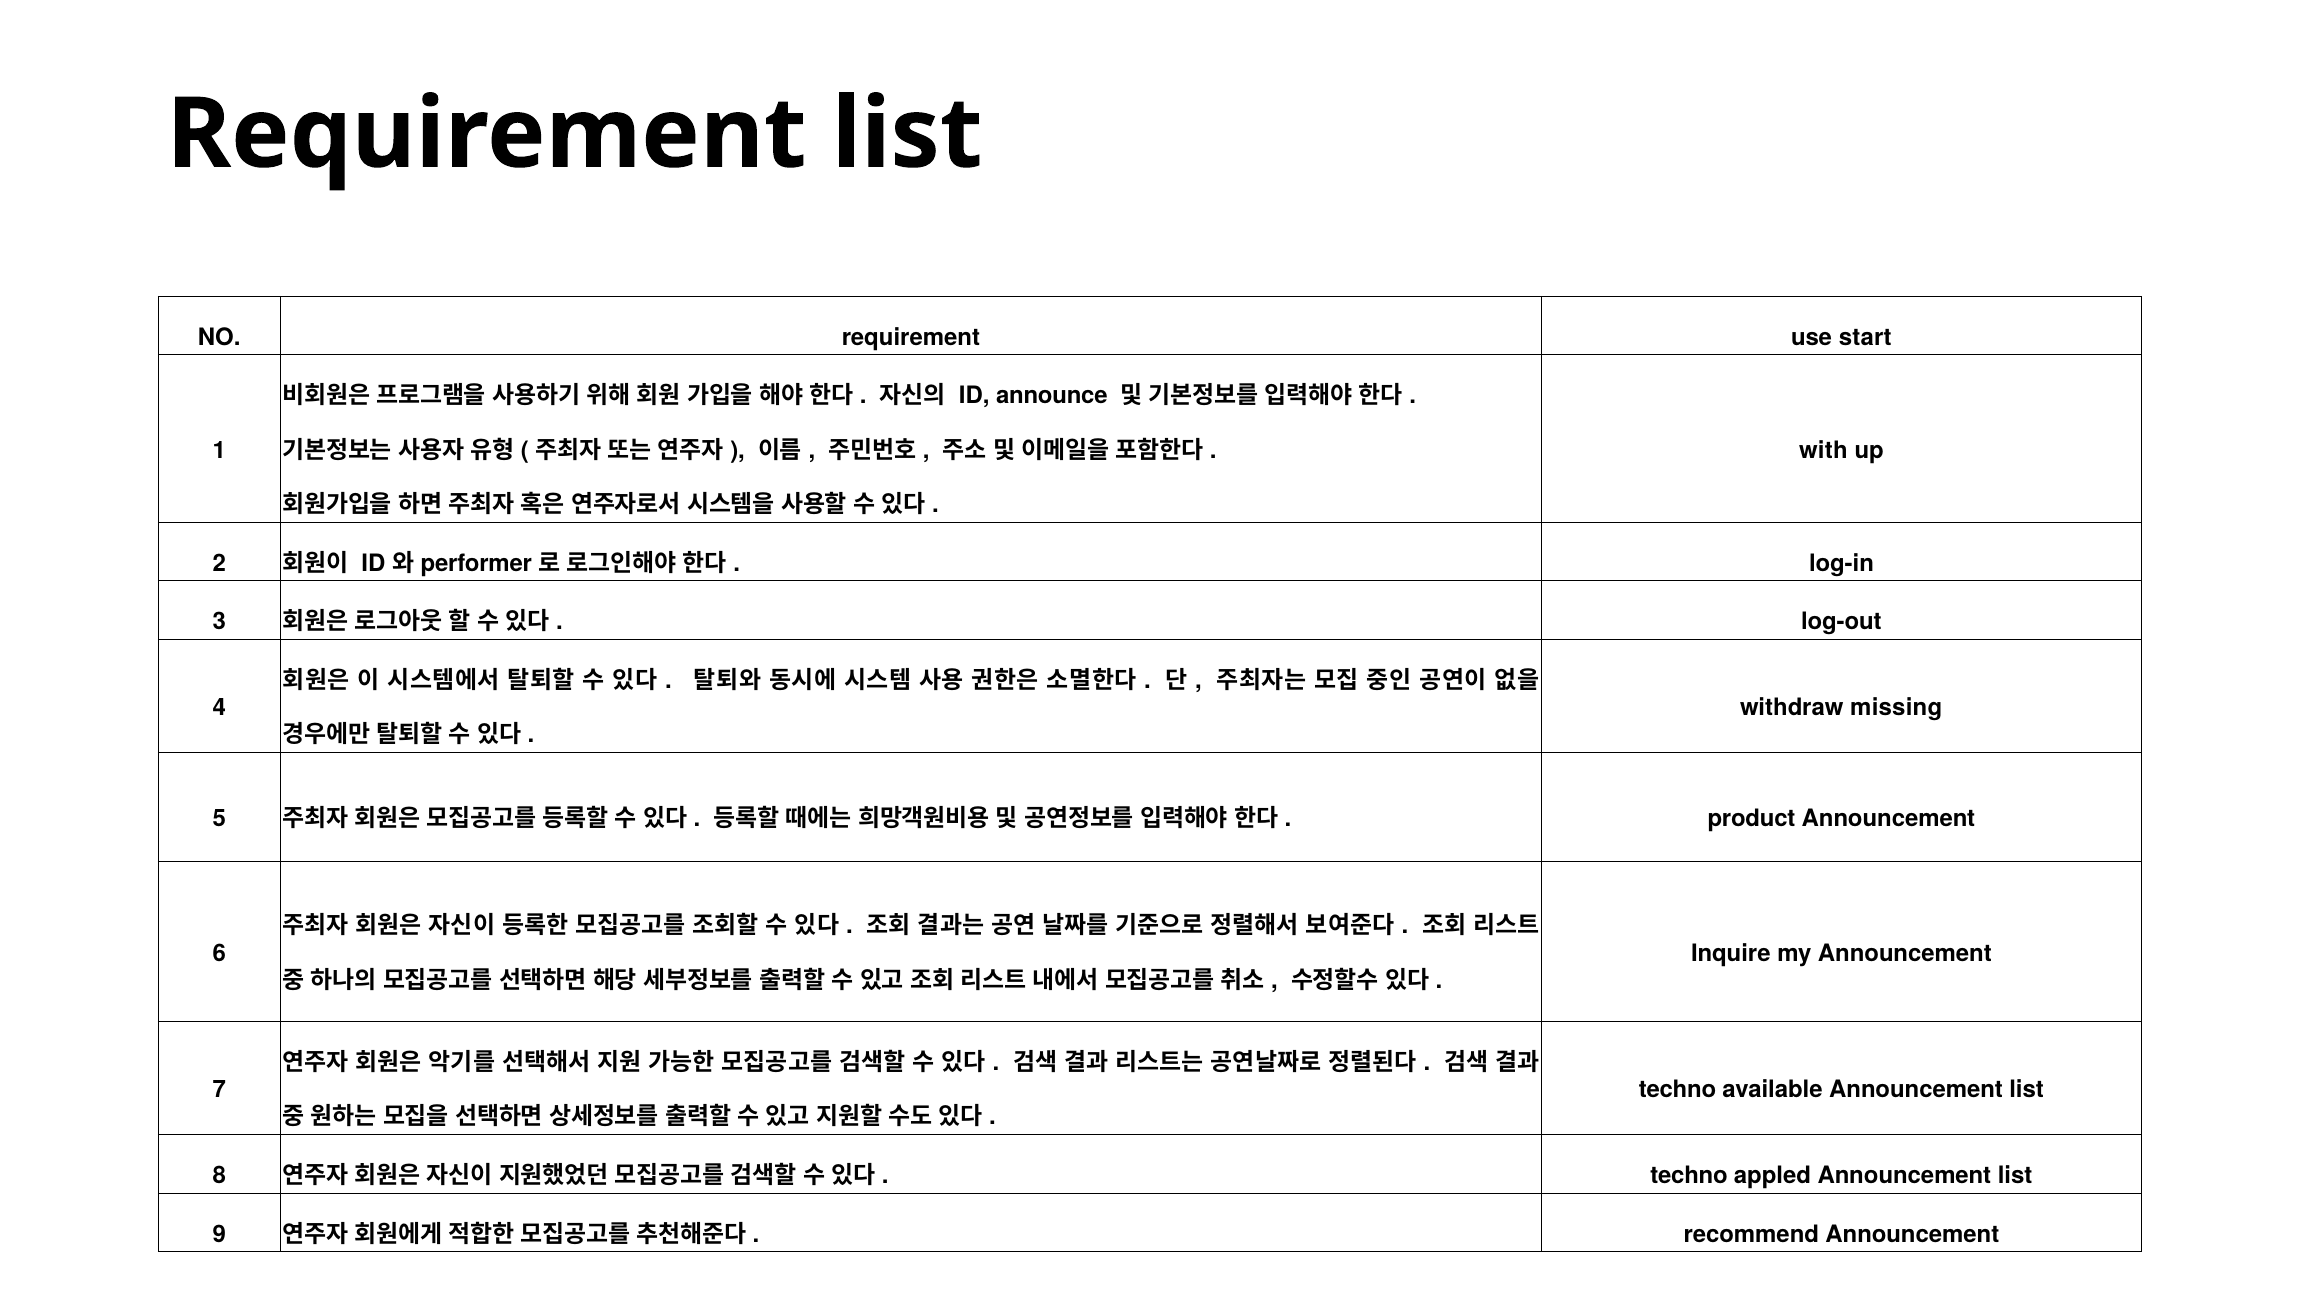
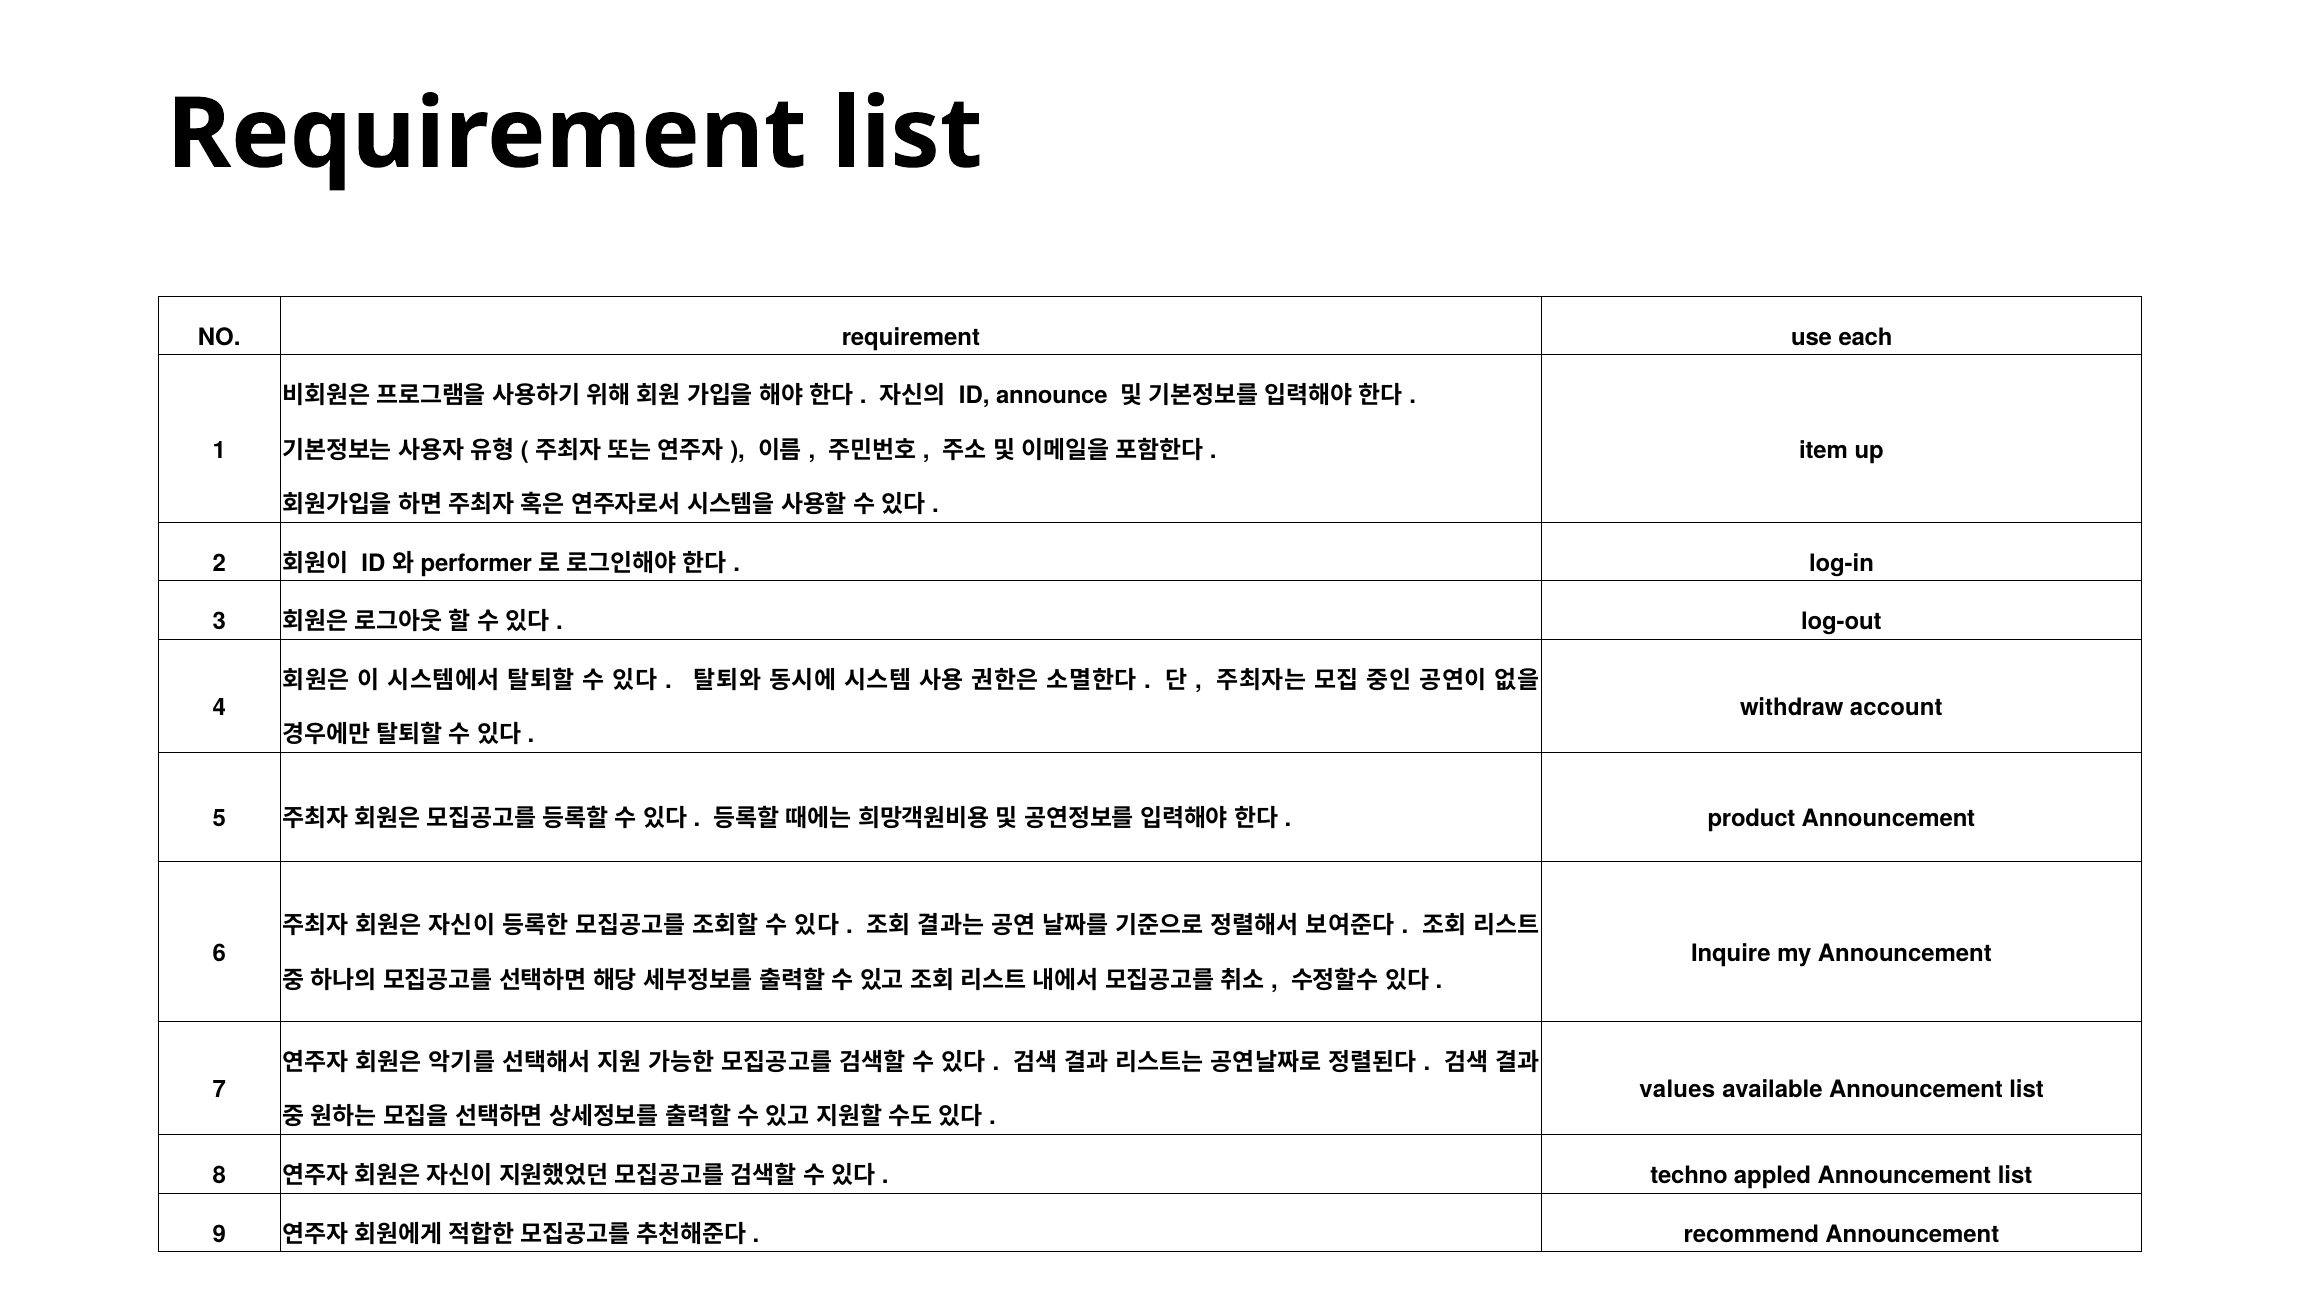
start: start -> each
with: with -> item
missing: missing -> account
techno at (1678, 1090): techno -> values
